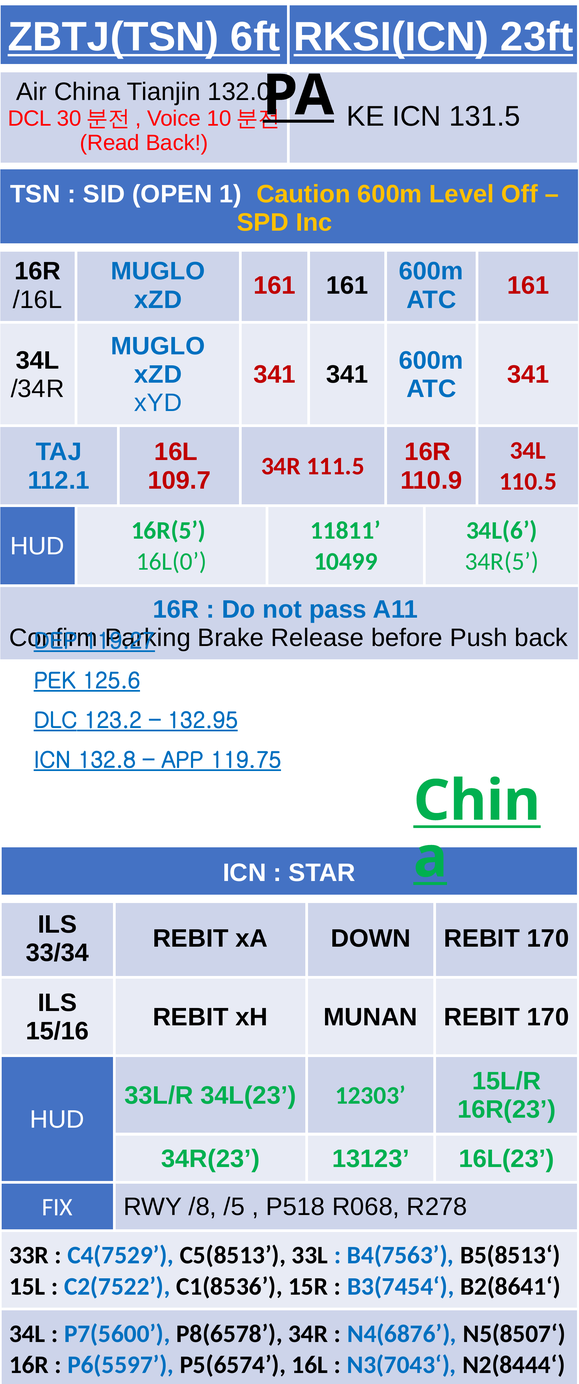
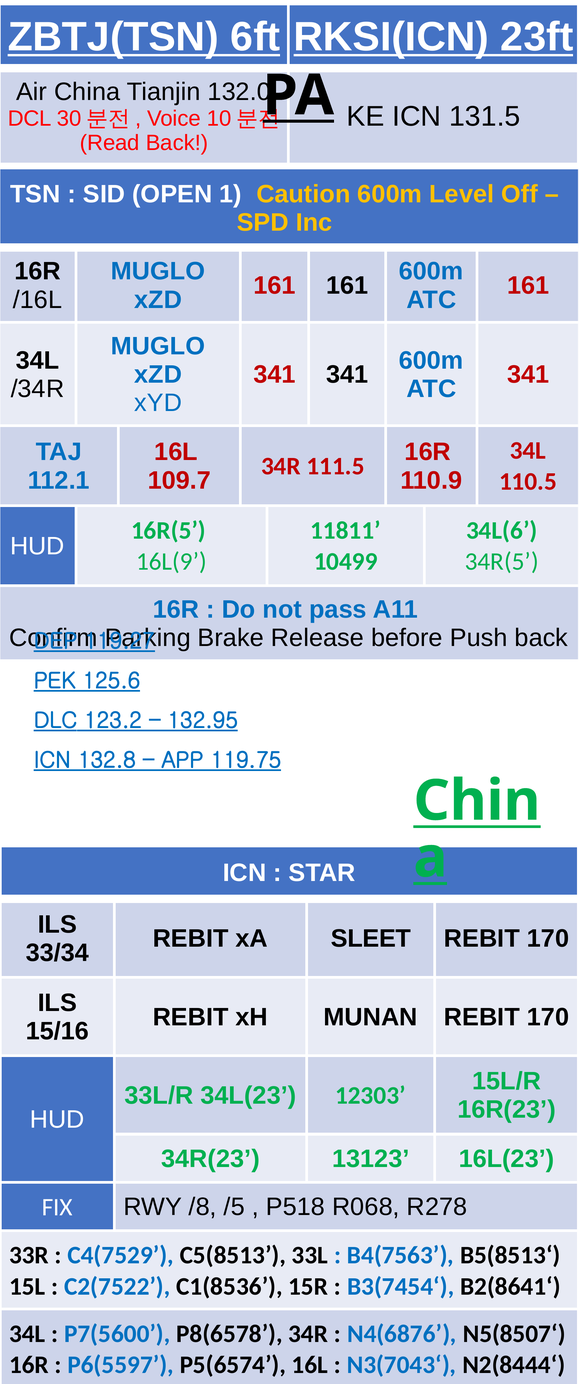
16L(0: 16L(0 -> 16L(9
DOWN: DOWN -> SLEET
